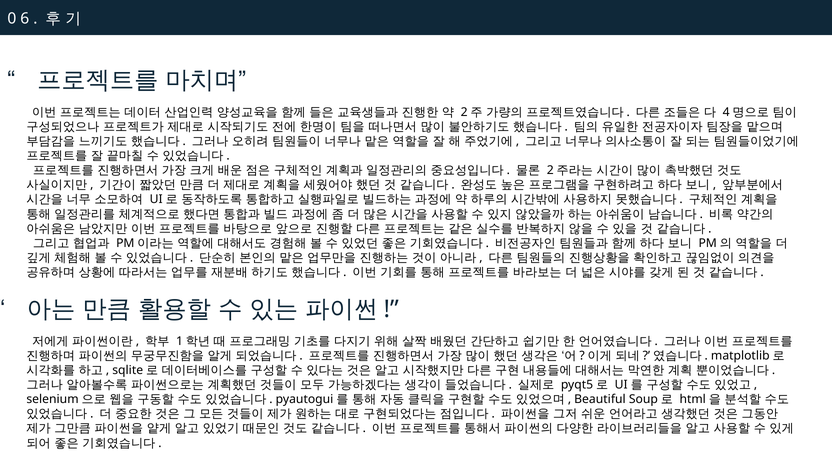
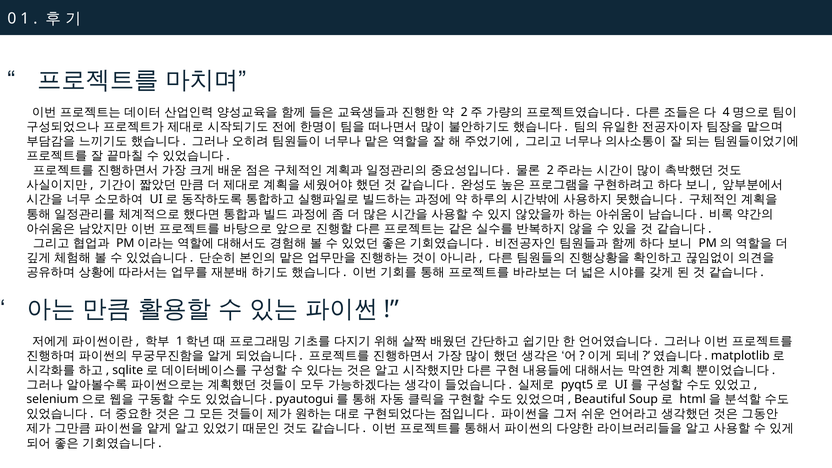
6: 6 -> 1
